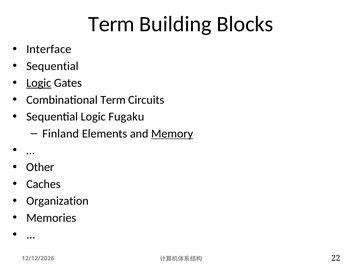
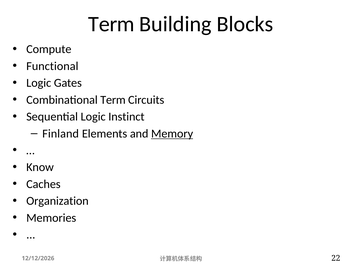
Interface: Interface -> Compute
Sequential at (52, 66): Sequential -> Functional
Logic at (39, 83) underline: present -> none
Fugaku: Fugaku -> Instinct
Other: Other -> Know
